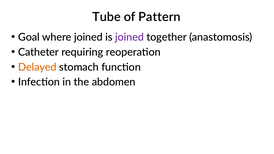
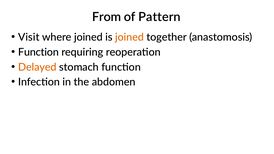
Tube: Tube -> From
Goal: Goal -> Visit
joined at (129, 37) colour: purple -> orange
Catheter at (38, 52): Catheter -> Function
